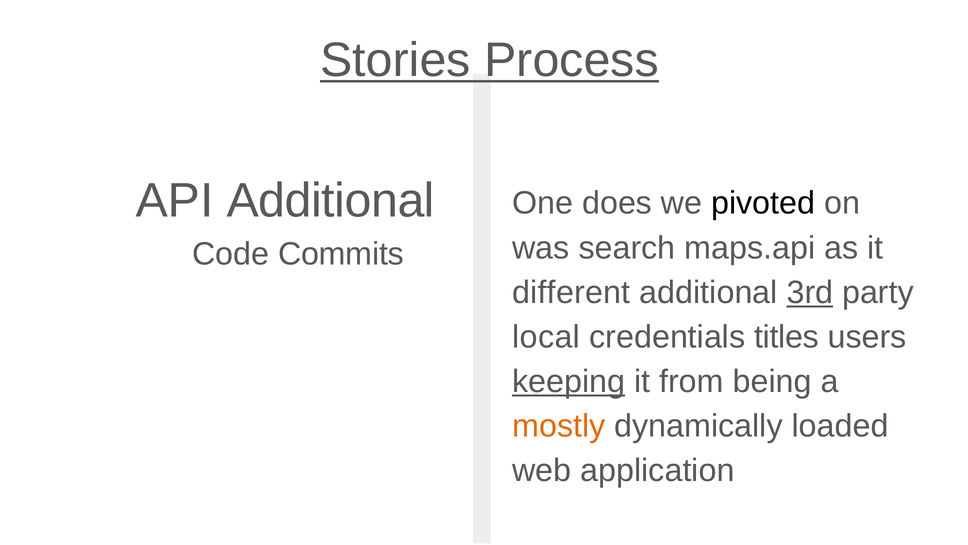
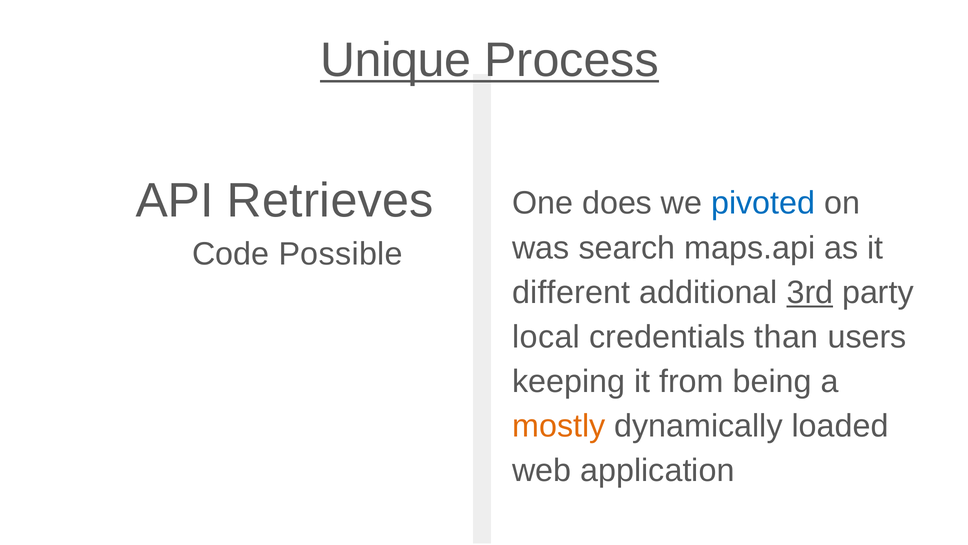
Stories: Stories -> Unique
API Additional: Additional -> Retrieves
pivoted colour: black -> blue
Commits: Commits -> Possible
titles: titles -> than
keeping underline: present -> none
